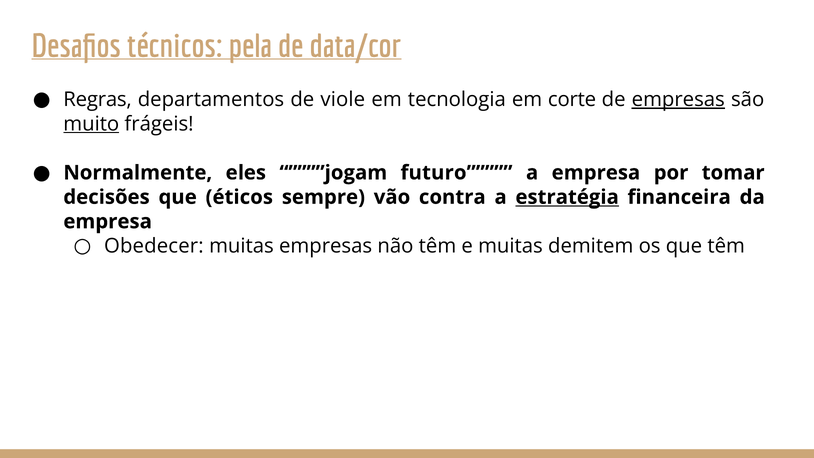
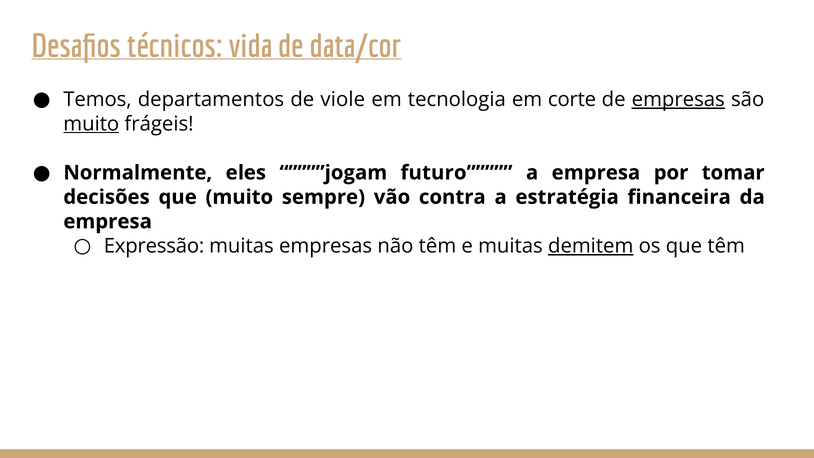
pela: pela -> vida
Regras: Regras -> Temos
que éticos: éticos -> muito
estratégia underline: present -> none
Obedecer: Obedecer -> Expressão
demitem underline: none -> present
